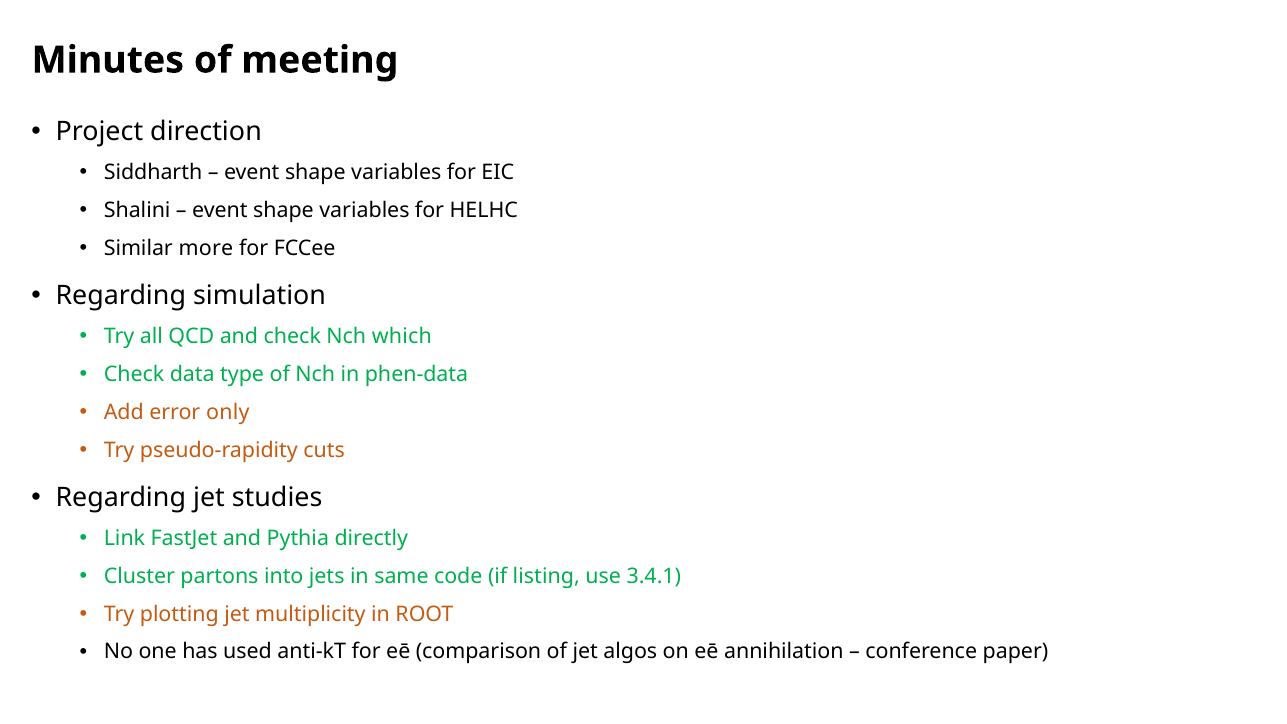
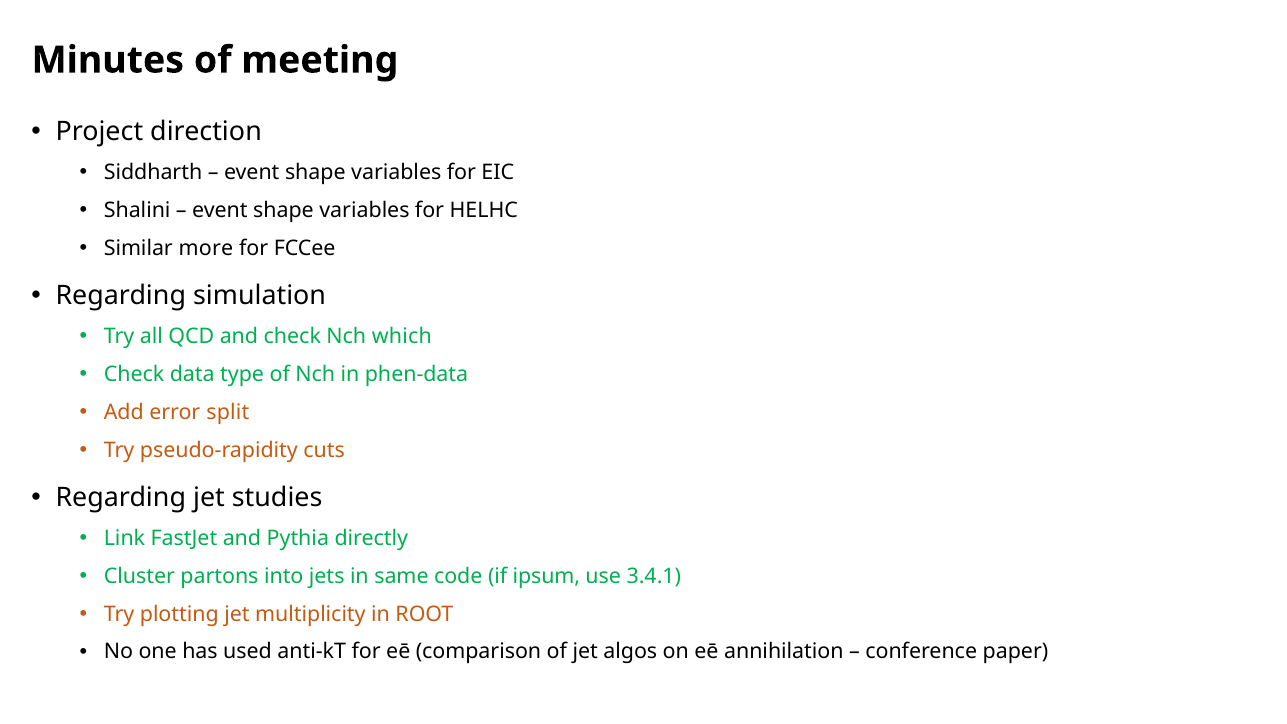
only: only -> split
listing: listing -> ipsum
